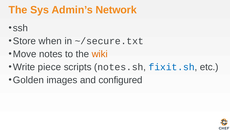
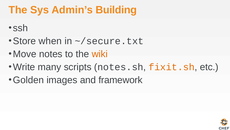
Network: Network -> Building
piece: piece -> many
fixit.sh colour: blue -> orange
configured: configured -> framework
